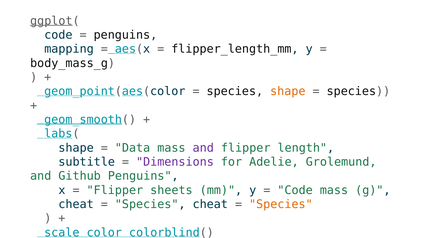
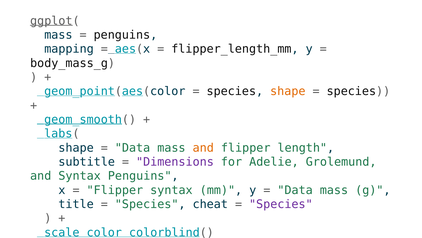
code at (58, 35): code -> mass
and at (203, 147) colour: purple -> orange
and Github: Github -> Syntax
Flipper sheets: sheets -> syntax
Code at (295, 190): Code -> Data
cheat at (76, 204): cheat -> title
Species at (281, 204) colour: orange -> purple
